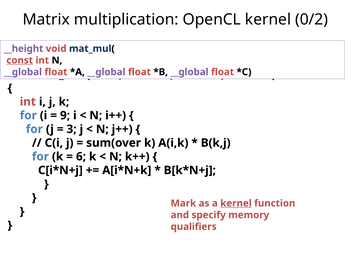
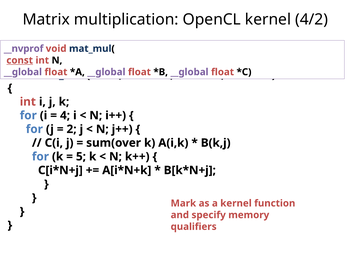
0/2: 0/2 -> 4/2
__height: __height -> __nvprof
9: 9 -> 4
3: 3 -> 2
6: 6 -> 5
kernel at (236, 203) underline: present -> none
